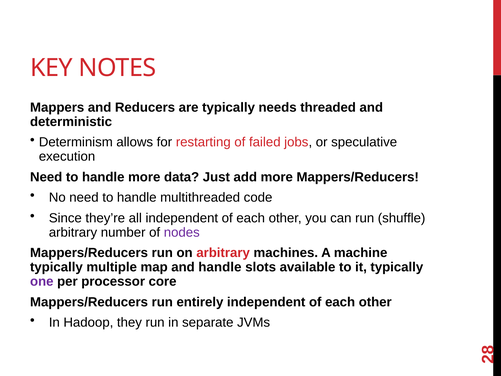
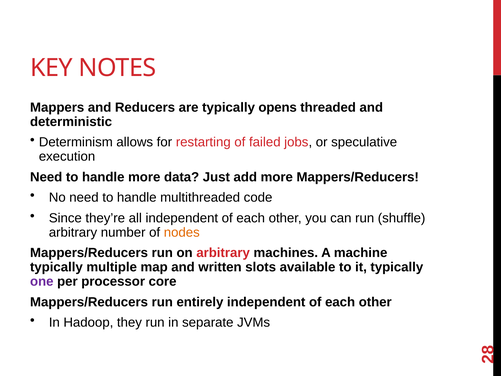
needs: needs -> opens
nodes colour: purple -> orange
and handle: handle -> written
